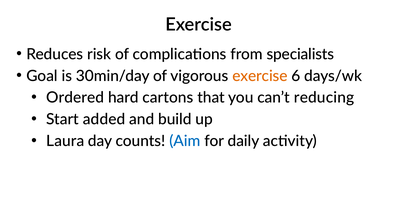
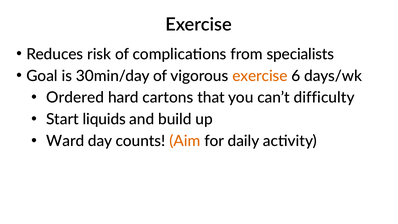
reducing: reducing -> difficulty
added: added -> liquids
Laura: Laura -> Ward
Aim colour: blue -> orange
